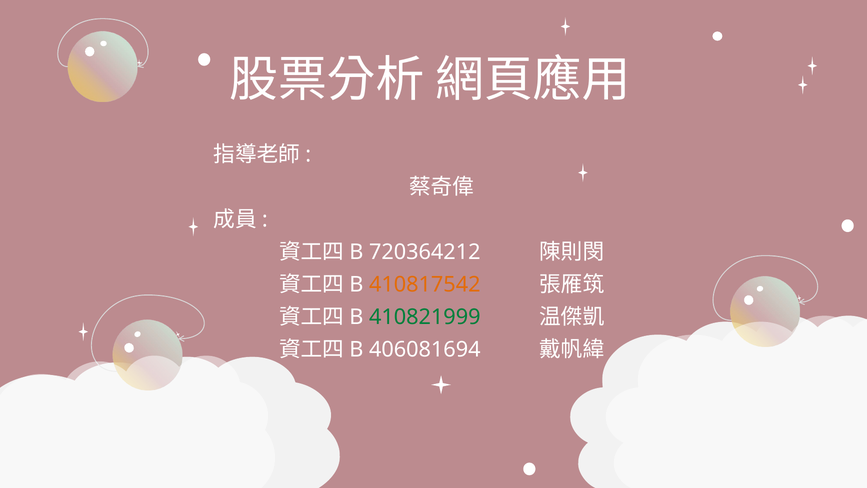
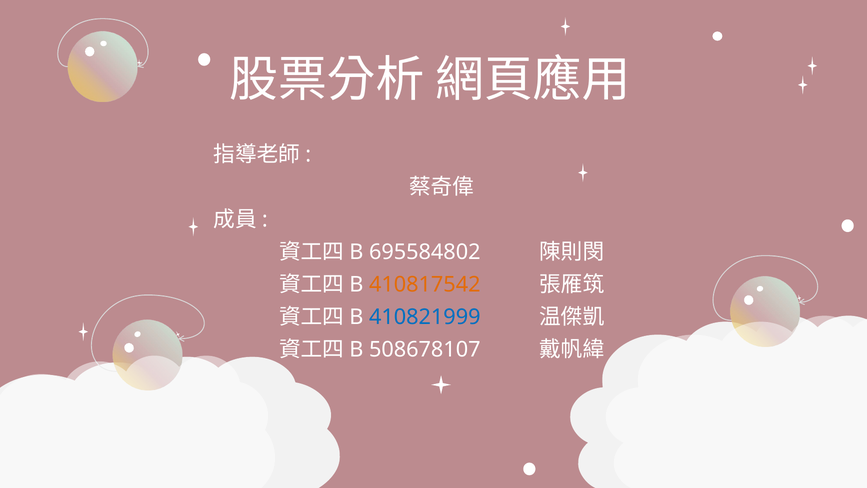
720364212: 720364212 -> 695584802
410821999 colour: green -> blue
406081694: 406081694 -> 508678107
